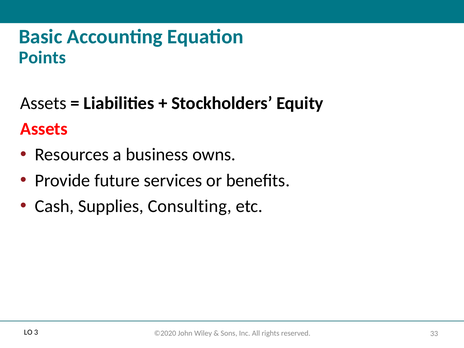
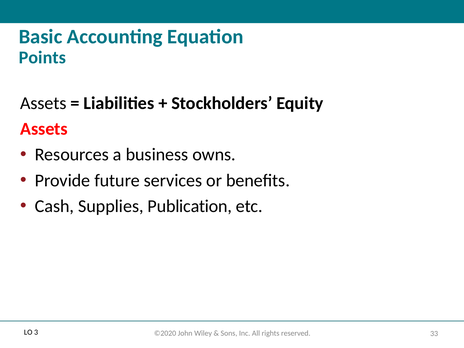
Consulting: Consulting -> Publication
